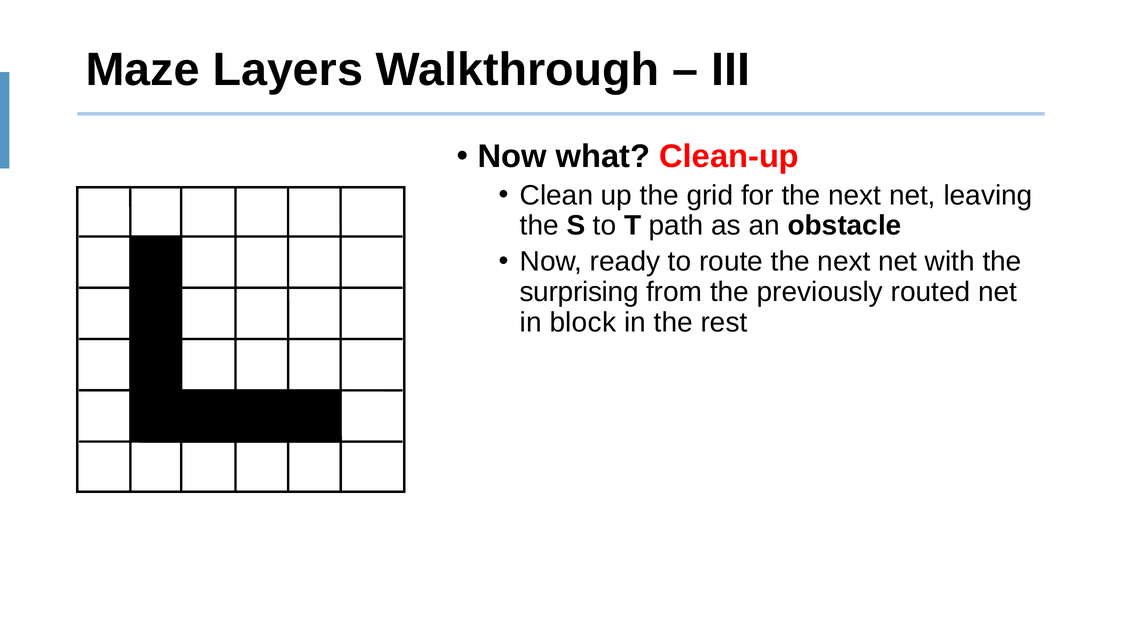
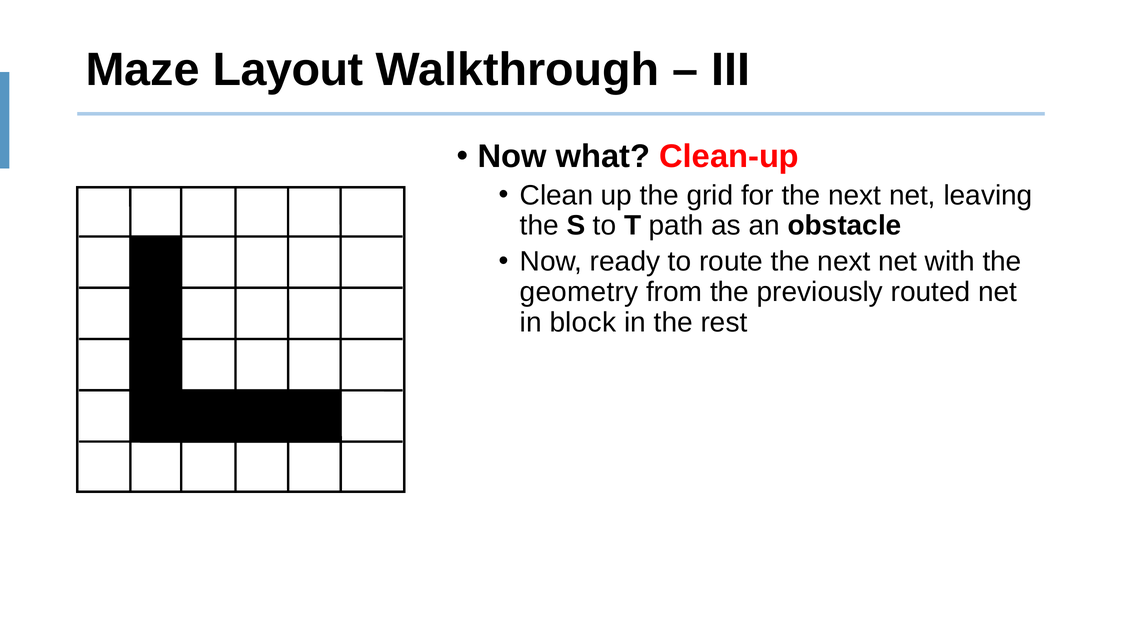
Layers: Layers -> Layout
surprising: surprising -> geometry
